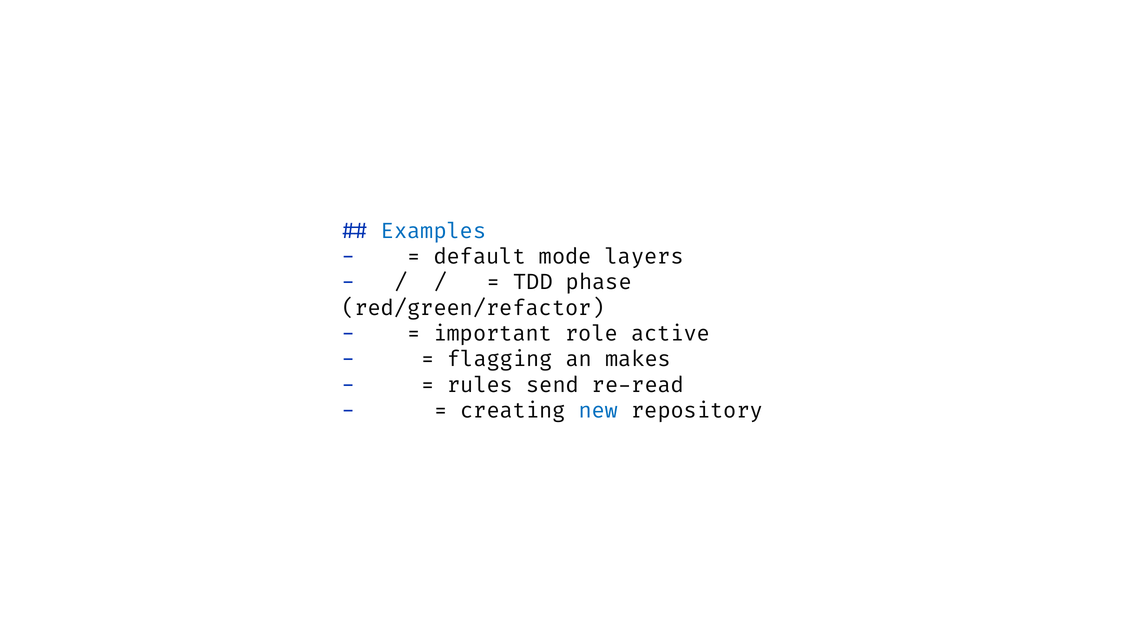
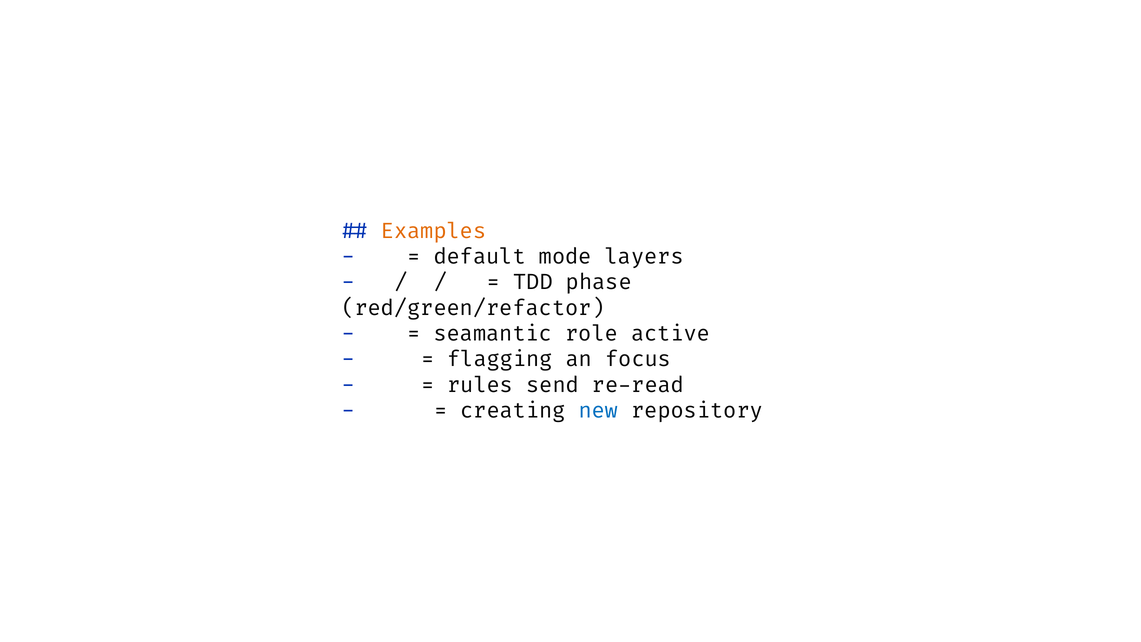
Examples colour: blue -> orange
important: important -> seamantic
makes: makes -> focus
